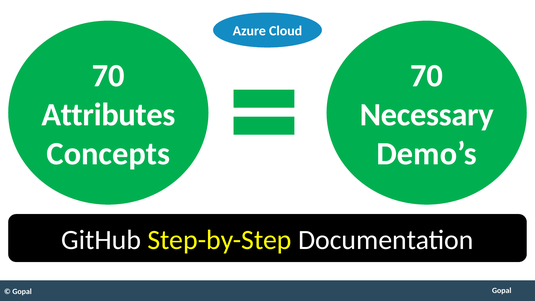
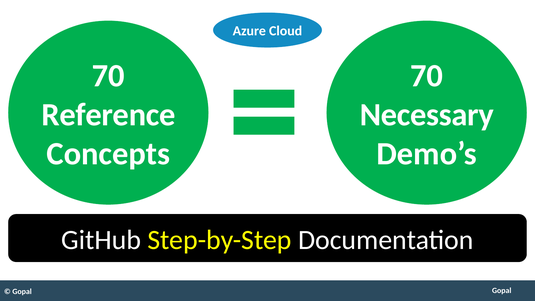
Attributes: Attributes -> Reference
